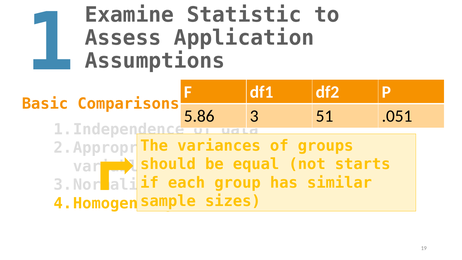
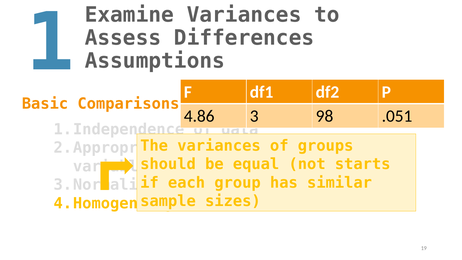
Examine Statistic: Statistic -> Variances
Application: Application -> Differences
5.86: 5.86 -> 4.86
51: 51 -> 98
